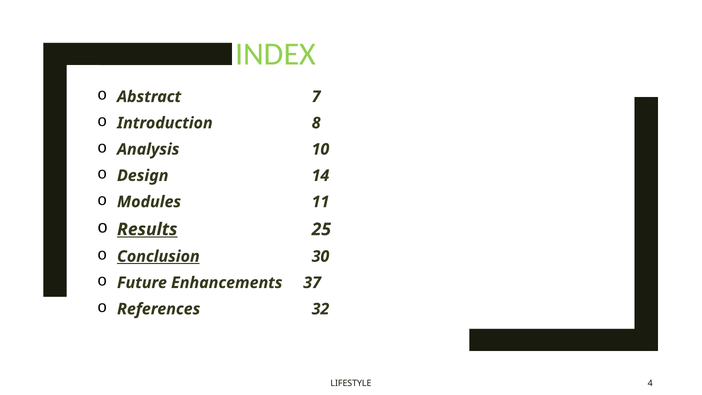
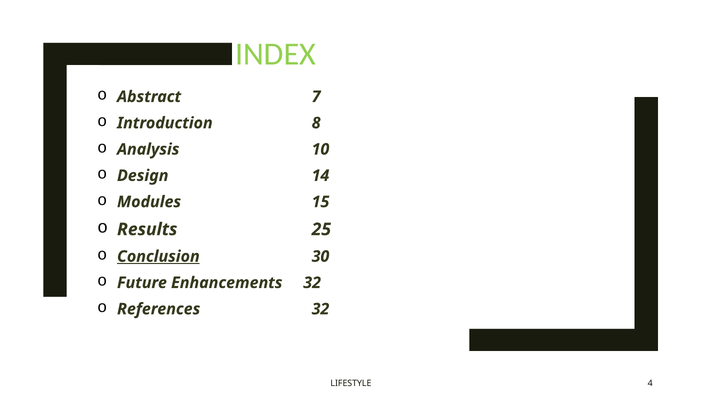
11: 11 -> 15
Results underline: present -> none
Enhancements 37: 37 -> 32
